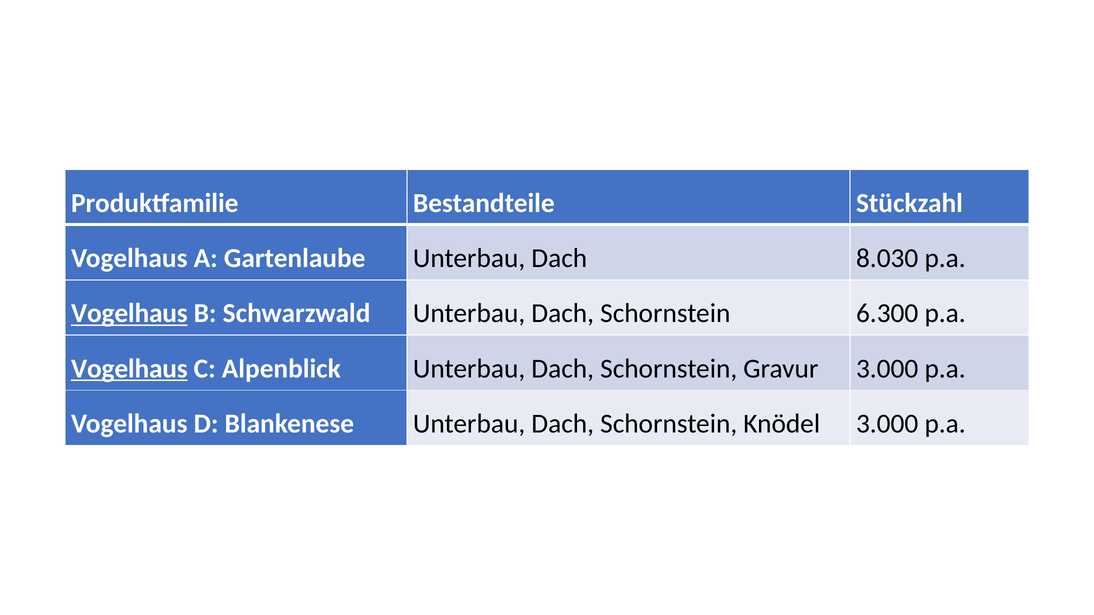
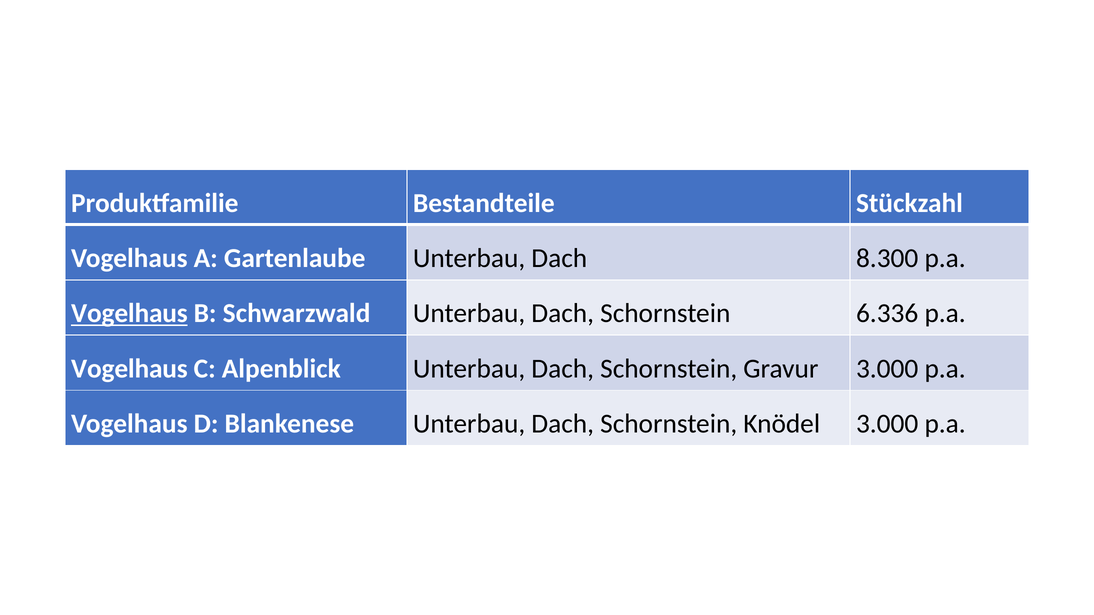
8.030: 8.030 -> 8.300
6.300: 6.300 -> 6.336
Vogelhaus at (129, 369) underline: present -> none
